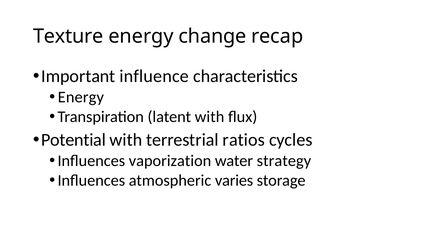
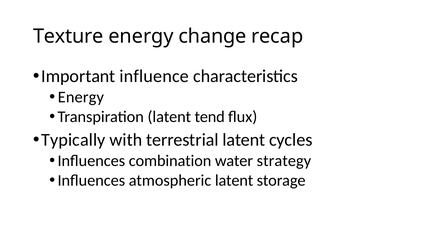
latent with: with -> tend
Potential: Potential -> Typically
terrestrial ratios: ratios -> latent
vaporization: vaporization -> combination
atmospheric varies: varies -> latent
